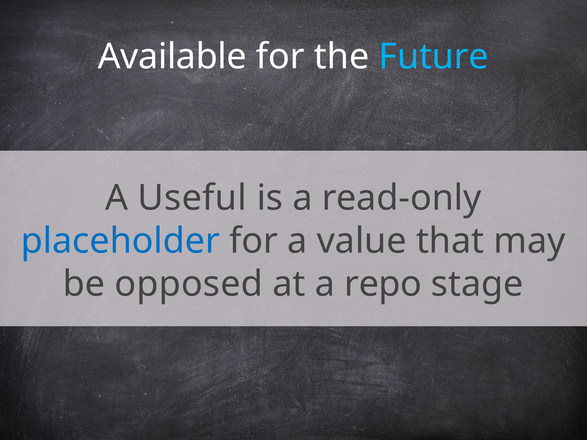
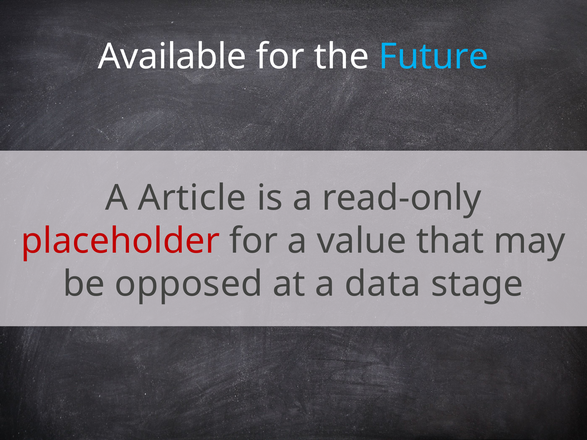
Useful: Useful -> Article
placeholder colour: blue -> red
repo: repo -> data
